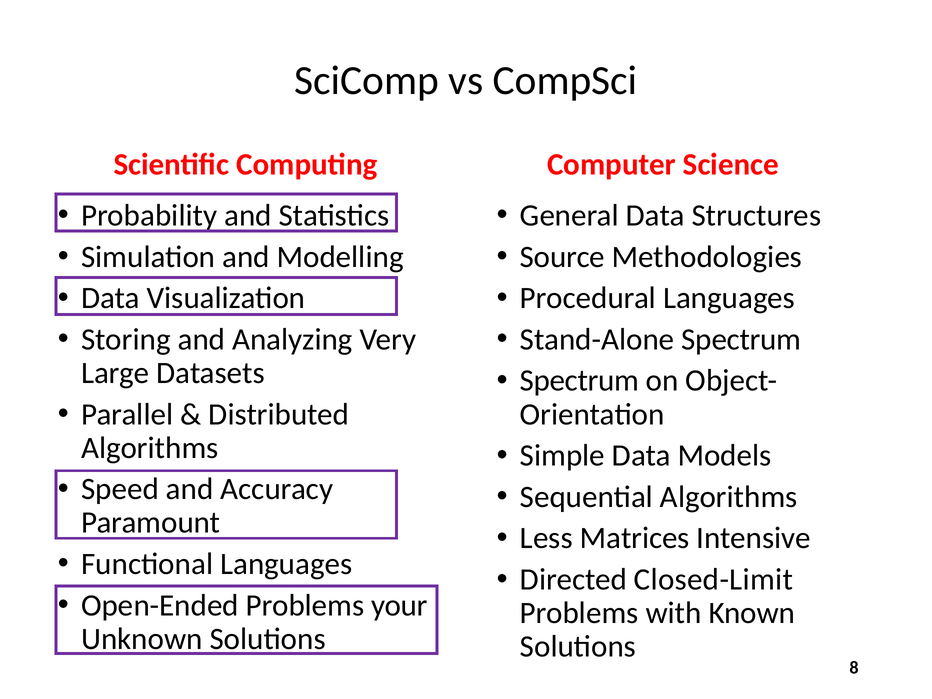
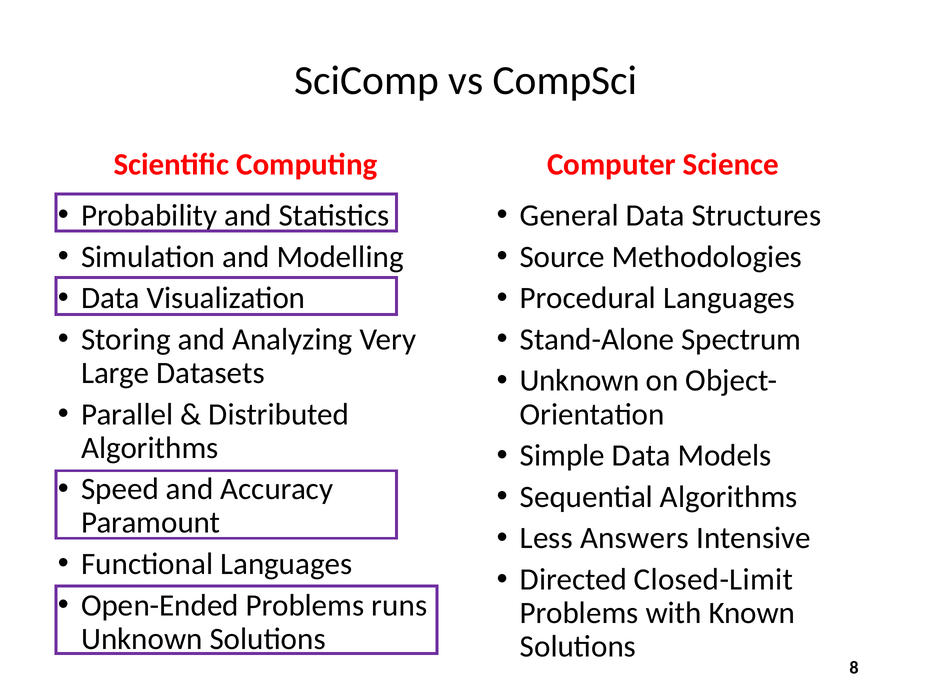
Spectrum at (580, 381): Spectrum -> Unknown
Matrices: Matrices -> Answers
your: your -> runs
